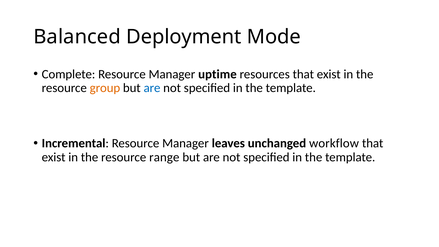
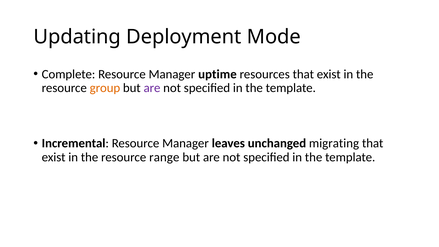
Balanced: Balanced -> Updating
are at (152, 88) colour: blue -> purple
workflow: workflow -> migrating
